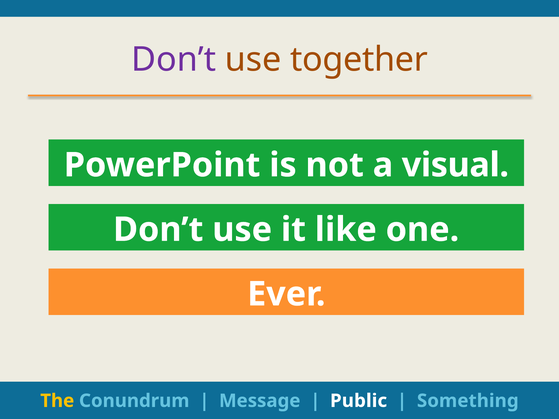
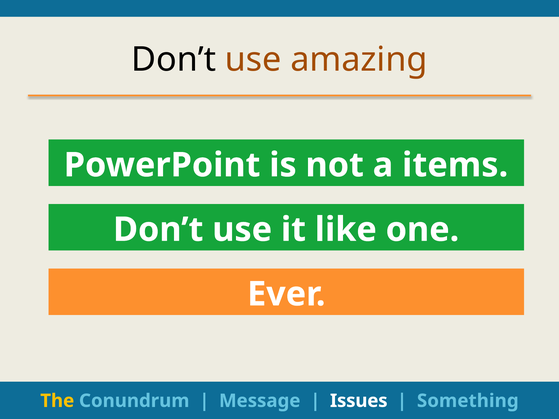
Don’t at (174, 60) colour: purple -> black
together: together -> amazing
visual: visual -> items
Public: Public -> Issues
